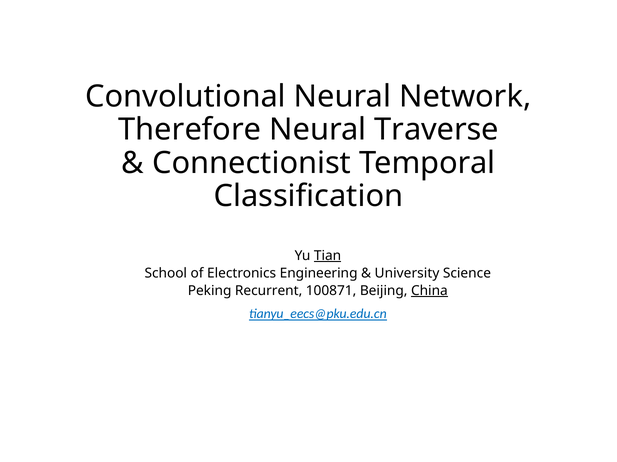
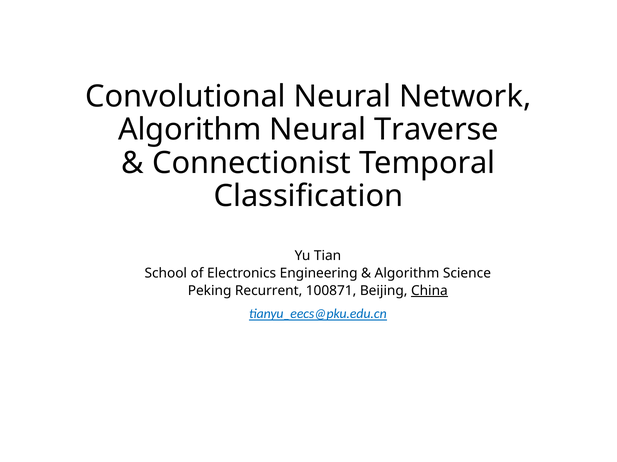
Therefore at (190, 130): Therefore -> Algorithm
Tian underline: present -> none
University at (407, 274): University -> Algorithm
